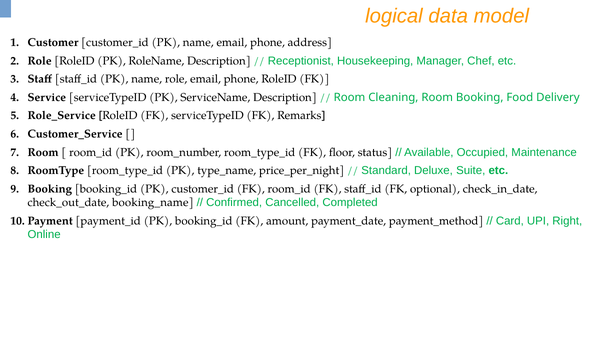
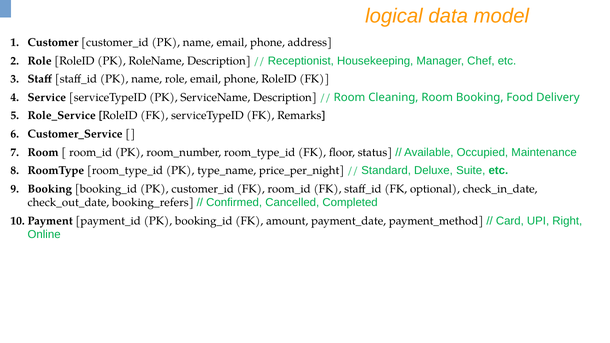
booking_name: booking_name -> booking_refers
